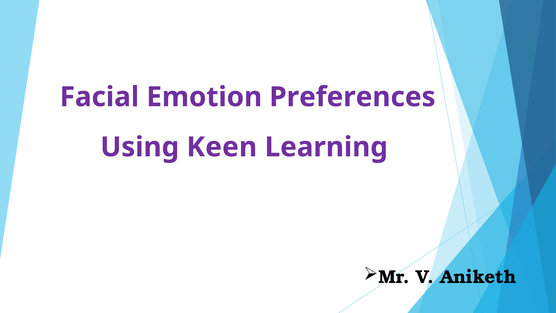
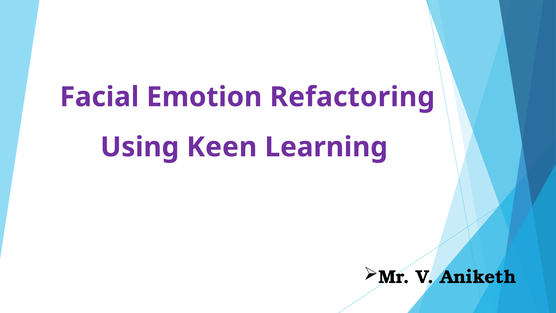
Preferences: Preferences -> Refactoring
